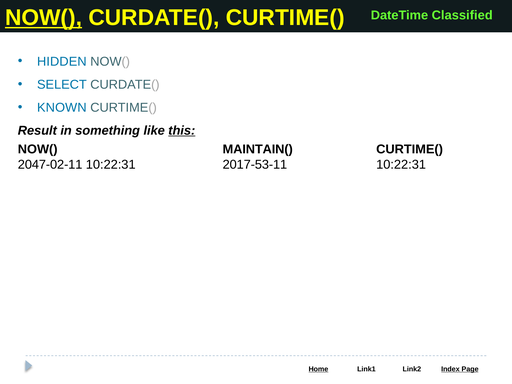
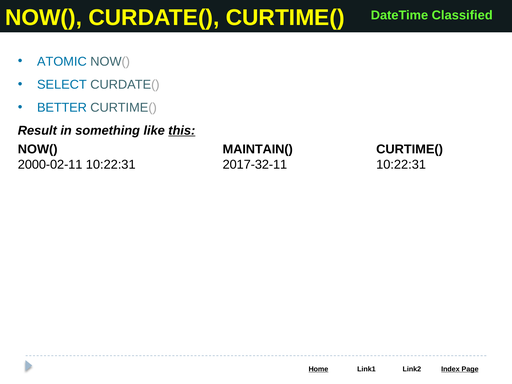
NOW( at (44, 18) underline: present -> none
HIDDEN: HIDDEN -> ATOMIC
KNOWN: KNOWN -> BETTER
2047-02-11: 2047-02-11 -> 2000-02-11
2017-53-11: 2017-53-11 -> 2017-32-11
